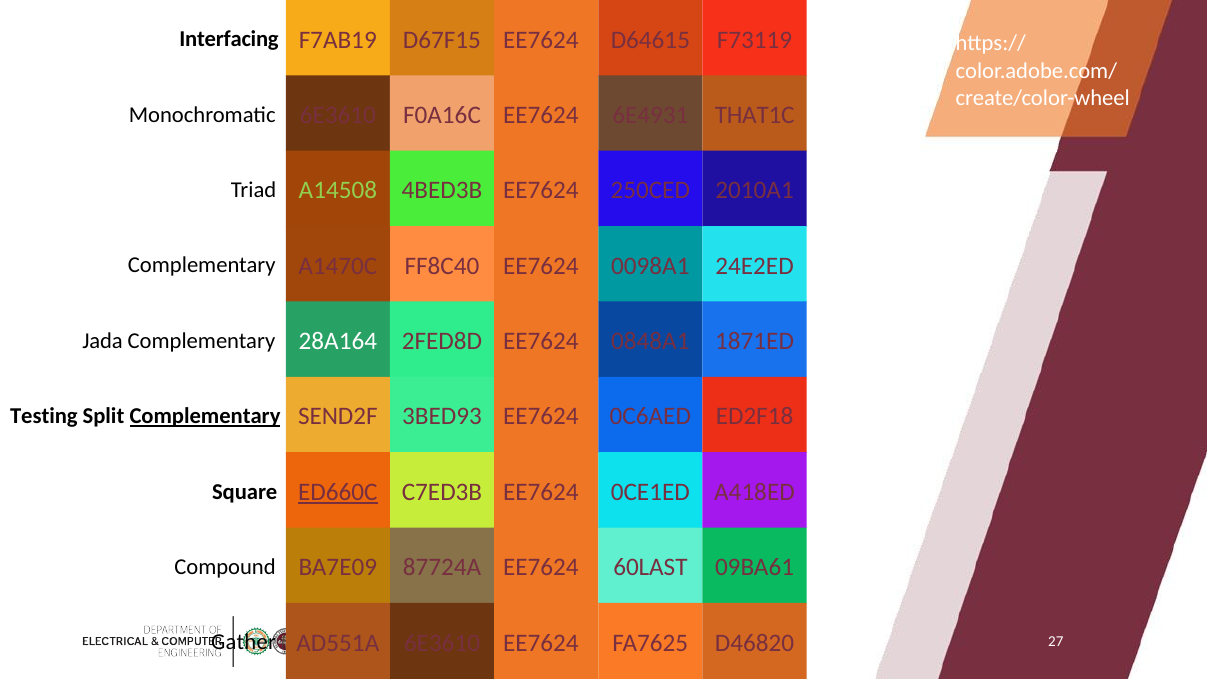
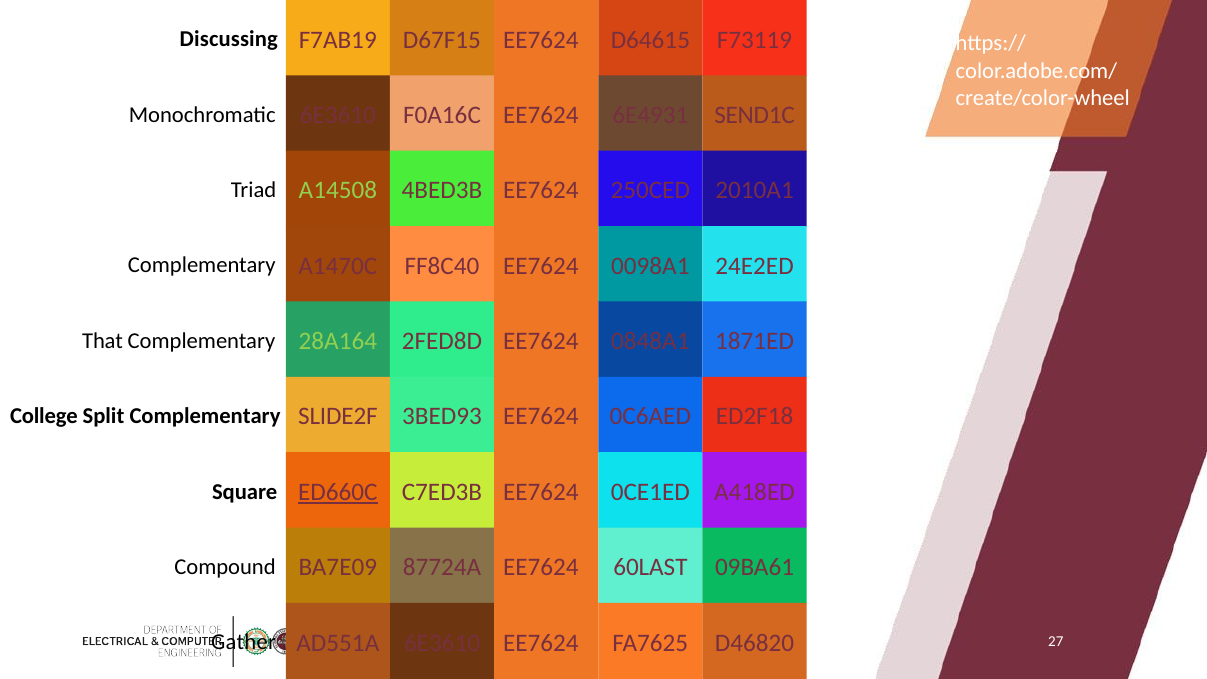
Interfacing: Interfacing -> Discussing
THAT1C: THAT1C -> SEND1C
Jada: Jada -> That
28A164 colour: white -> light green
SEND2F: SEND2F -> SLIDE2F
Testing: Testing -> College
Complementary at (205, 416) underline: present -> none
